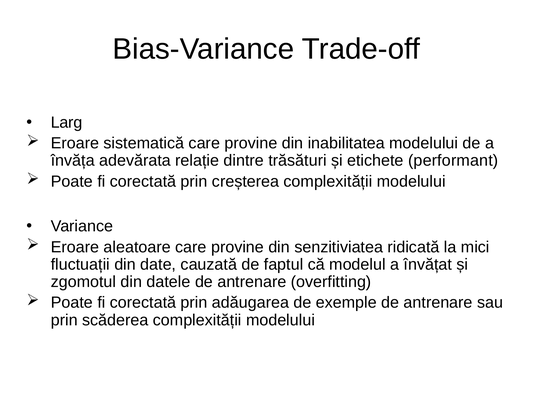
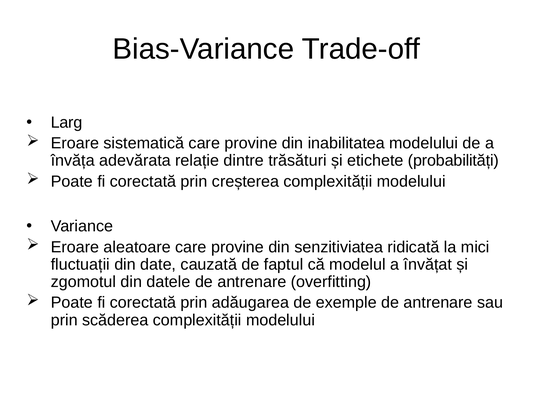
performant: performant -> probabilități
